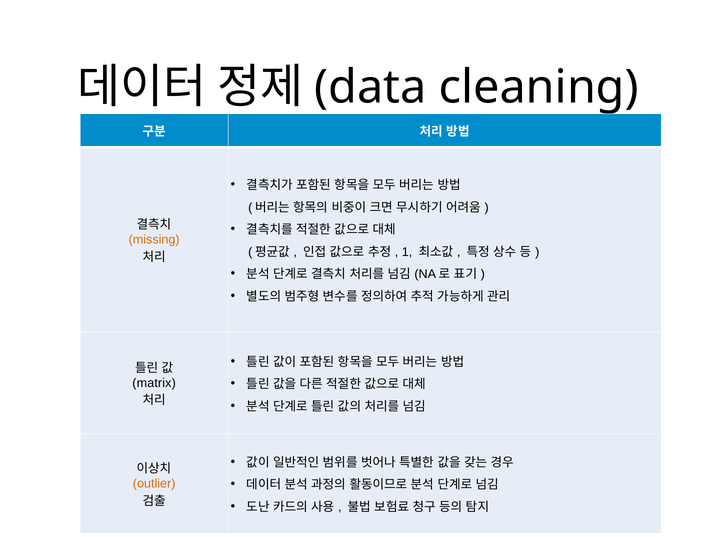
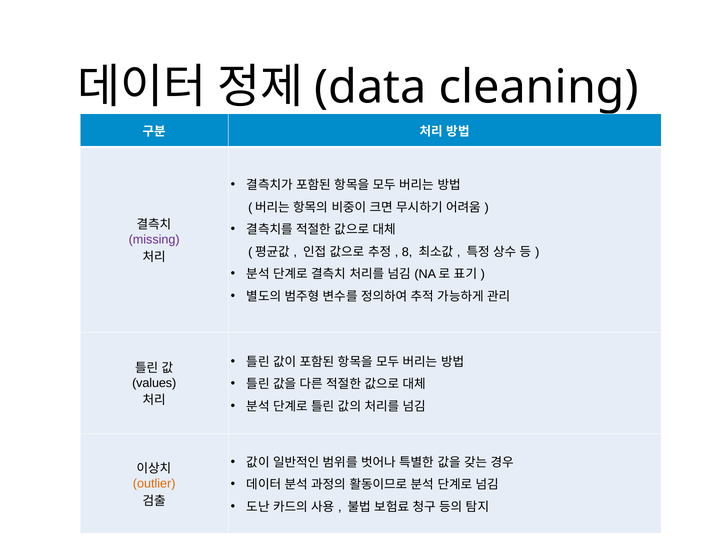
missing colour: orange -> purple
1: 1 -> 8
matrix: matrix -> values
